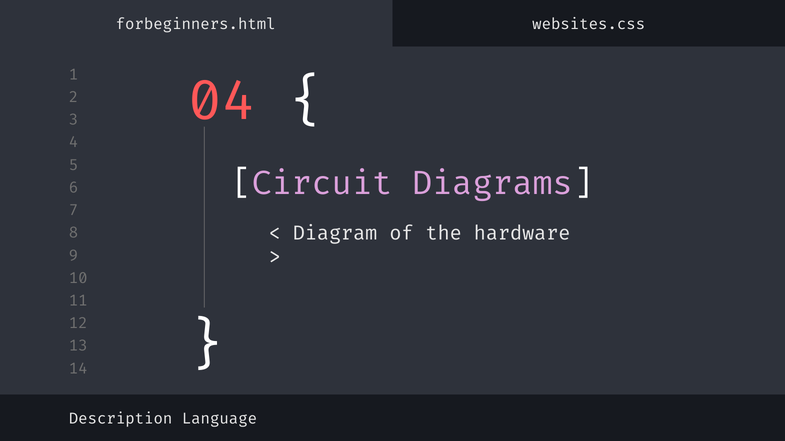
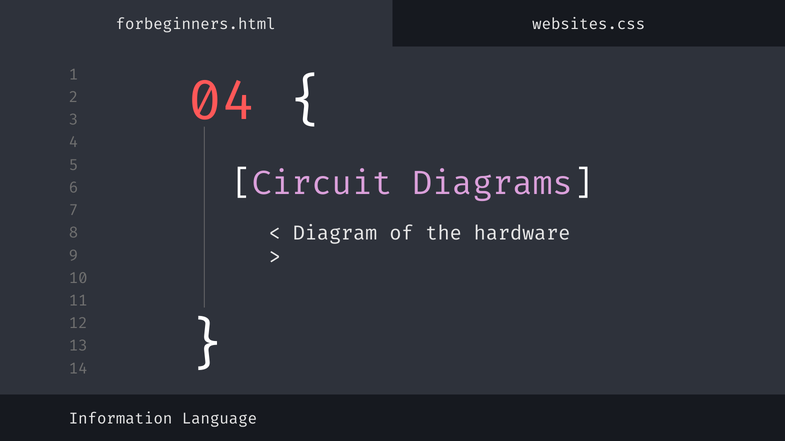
Description: Description -> Information
